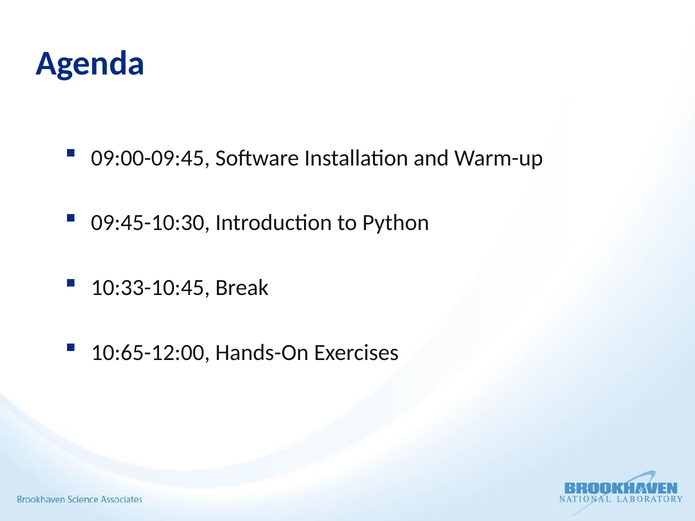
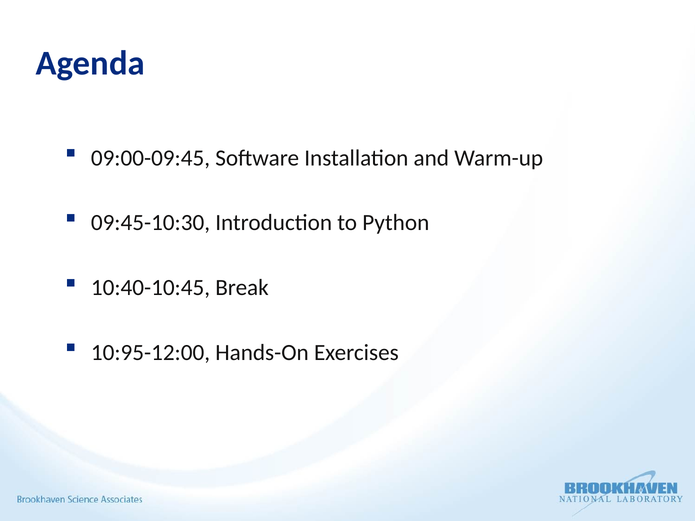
10:33-10:45: 10:33-10:45 -> 10:40-10:45
10:65-12:00: 10:65-12:00 -> 10:95-12:00
